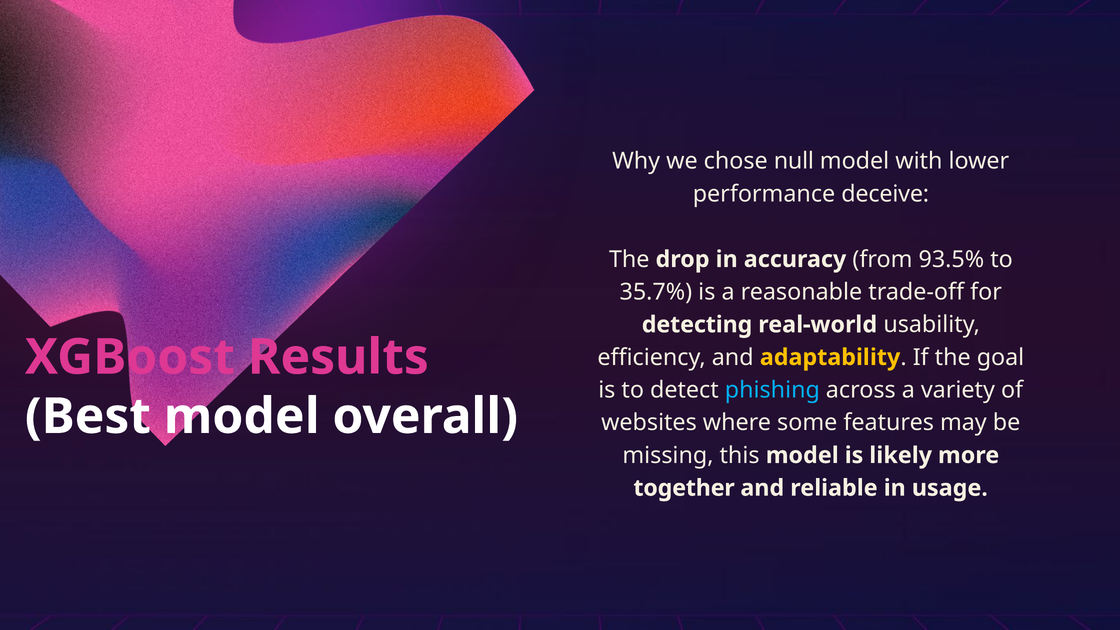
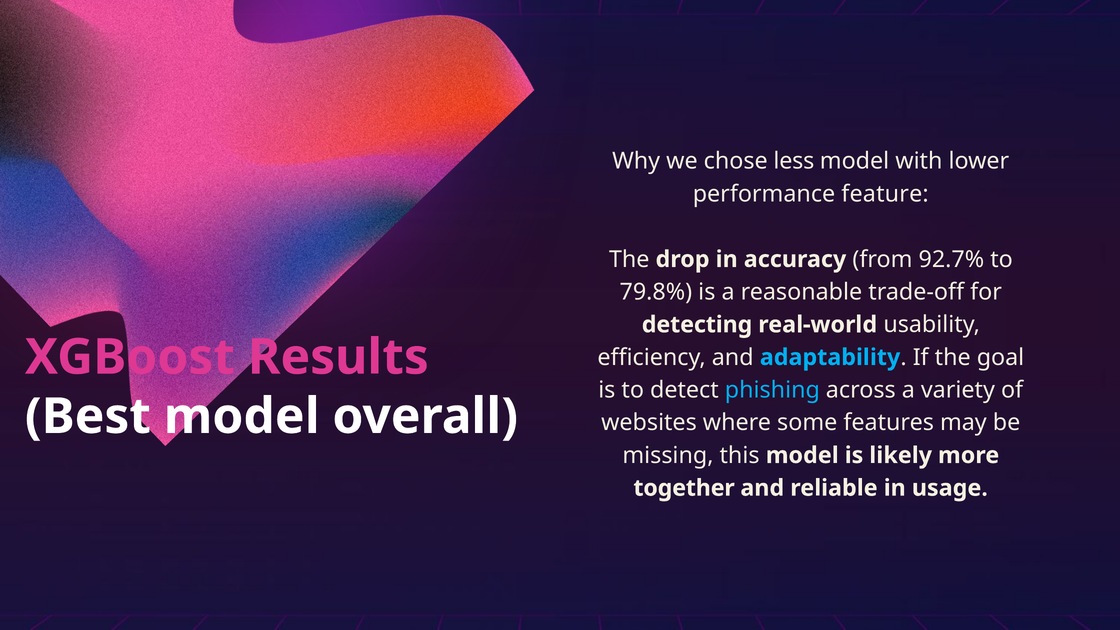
null: null -> less
deceive: deceive -> feature
93.5%: 93.5% -> 92.7%
35.7%: 35.7% -> 79.8%
adaptability colour: yellow -> light blue
